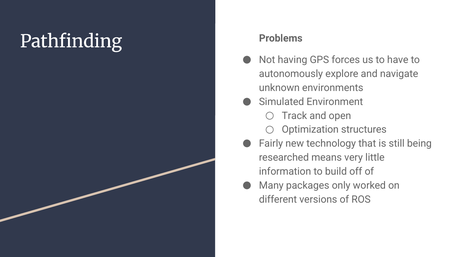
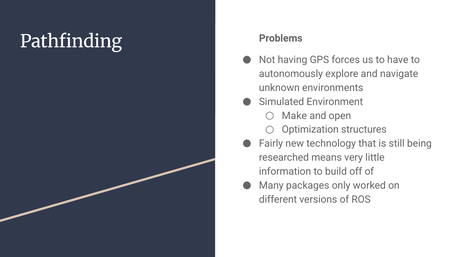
Track: Track -> Make
